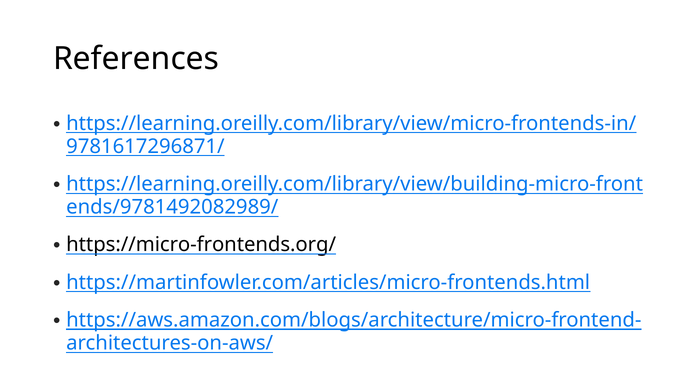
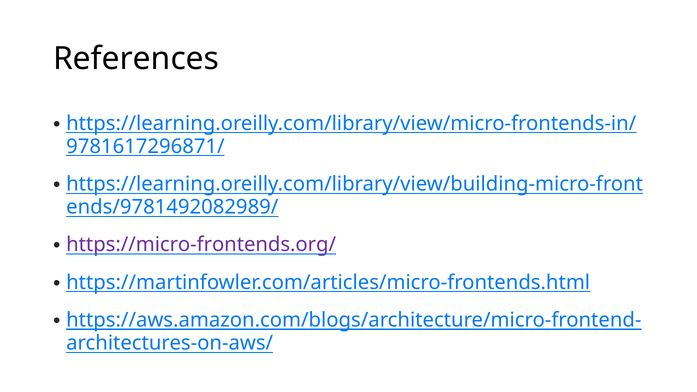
https://micro-frontends.org/ colour: black -> purple
